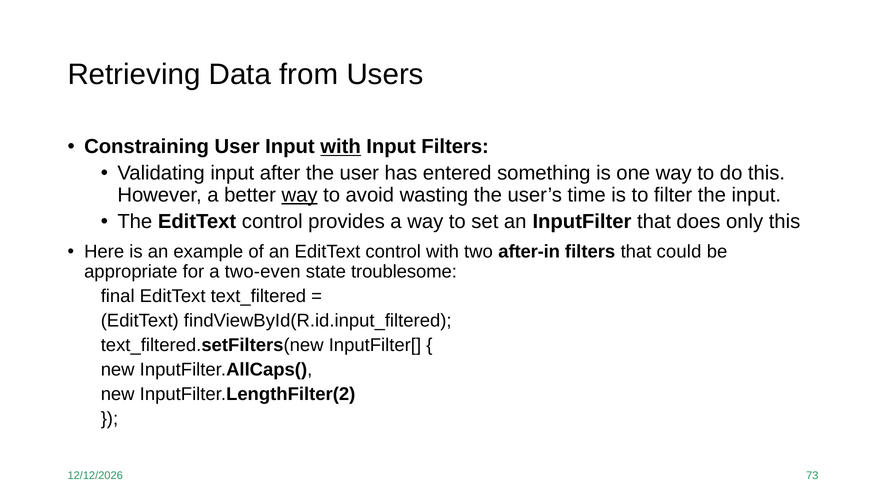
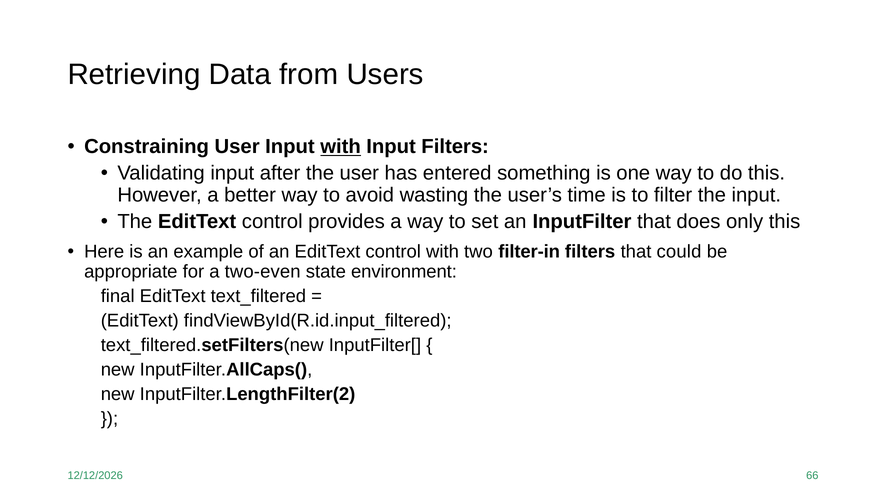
way at (300, 195) underline: present -> none
after-in: after-in -> filter-in
troublesome: troublesome -> environment
73: 73 -> 66
